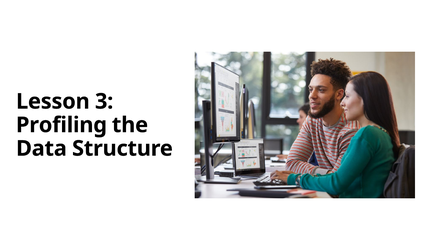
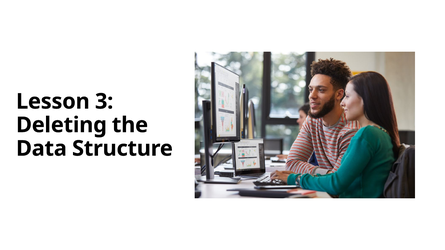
Profiling: Profiling -> Deleting
